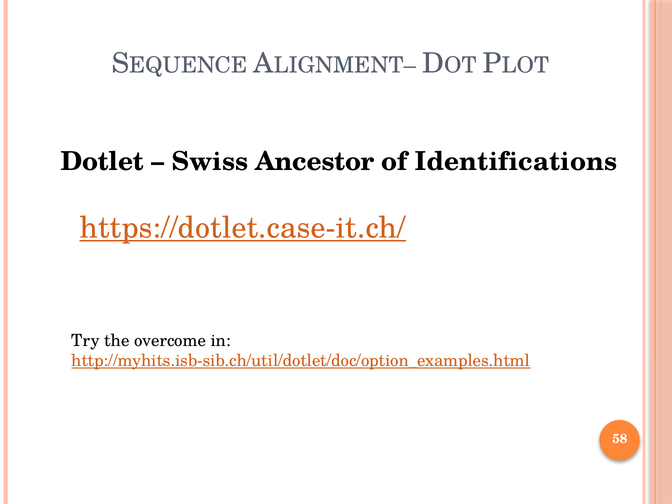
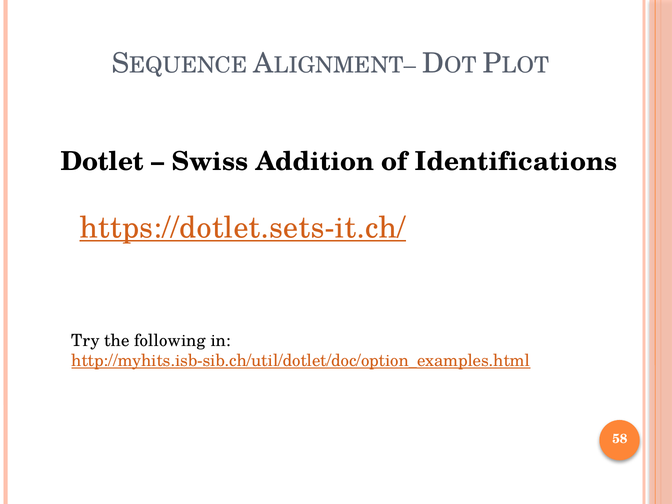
Ancestor: Ancestor -> Addition
https://dotlet.case-it.ch/: https://dotlet.case-it.ch/ -> https://dotlet.sets-it.ch/
overcome: overcome -> following
